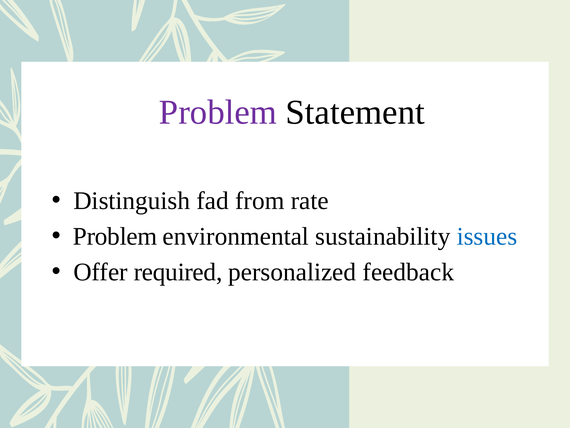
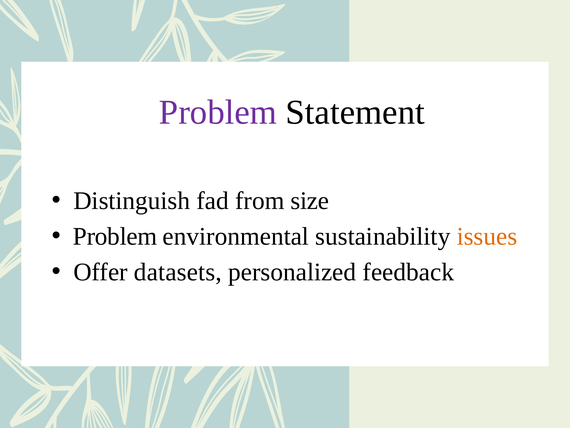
rate: rate -> size
issues colour: blue -> orange
required: required -> datasets
